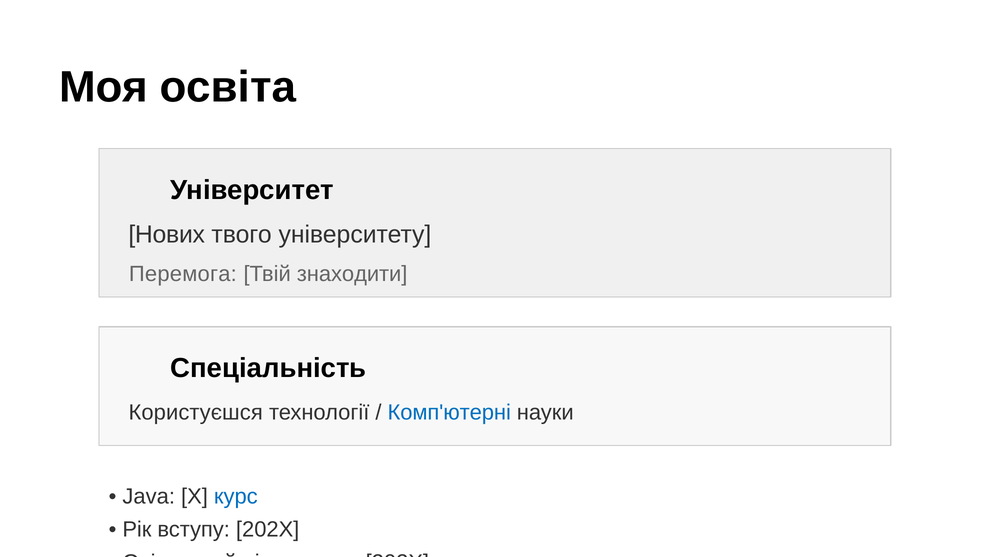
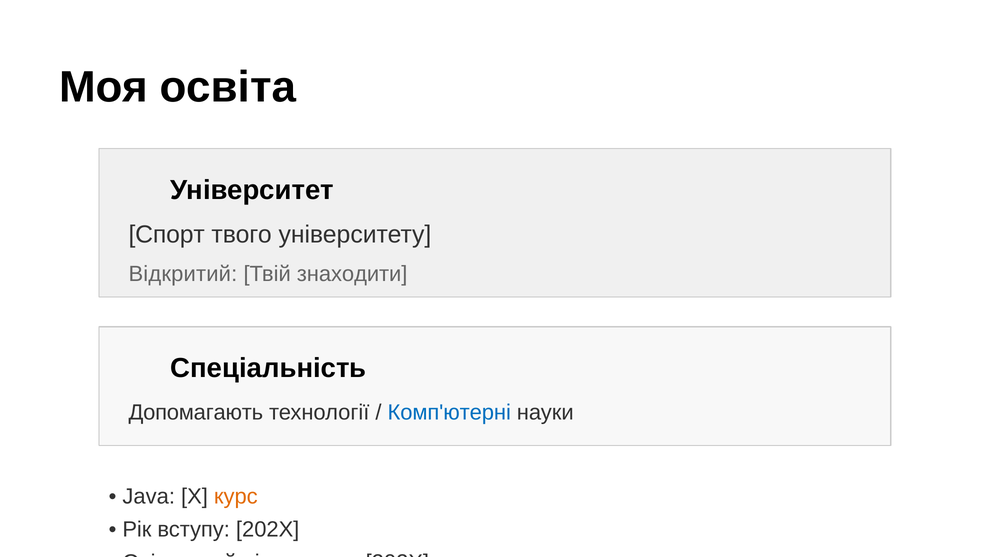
Нових: Нових -> Спорт
Перемога: Перемога -> Відкритий
Користуєшся: Користуєшся -> Допомагають
курс colour: blue -> orange
